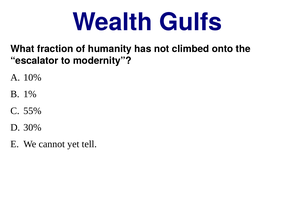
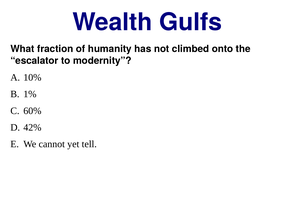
55%: 55% -> 60%
30%: 30% -> 42%
